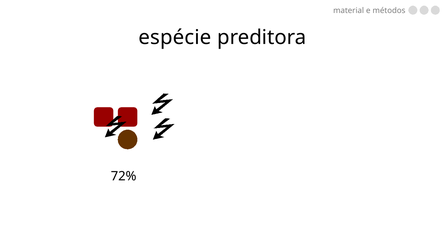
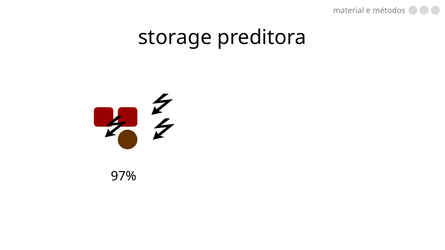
espécie: espécie -> storage
72%: 72% -> 97%
